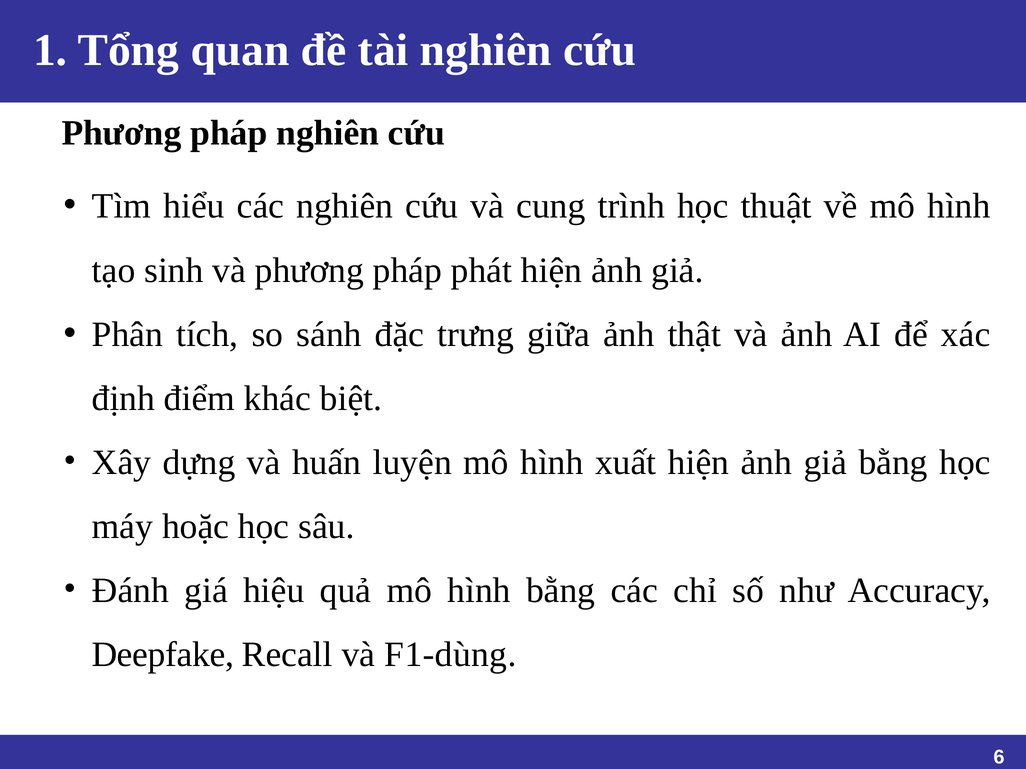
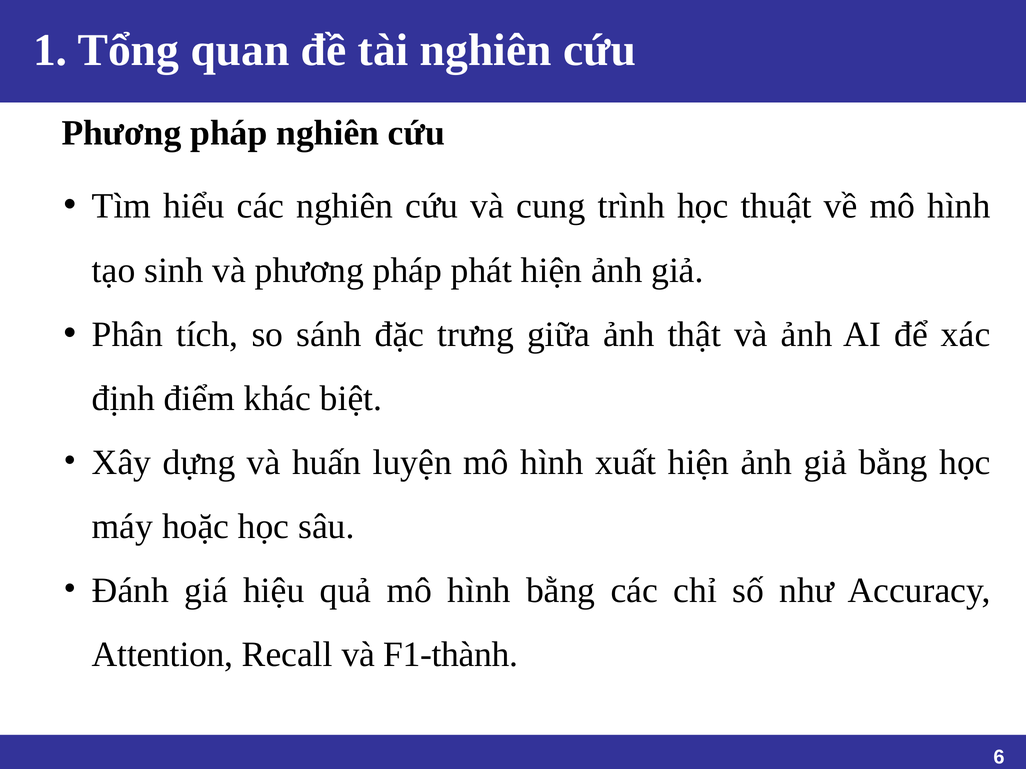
Deepfake: Deepfake -> Attention
F1-dùng: F1-dùng -> F1-thành
